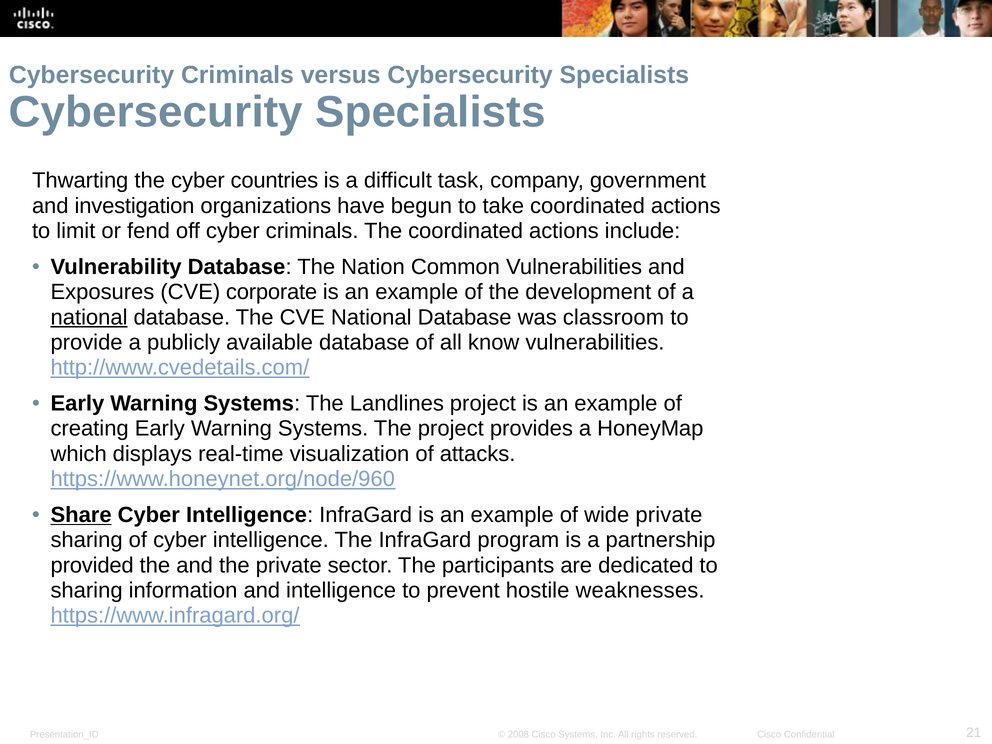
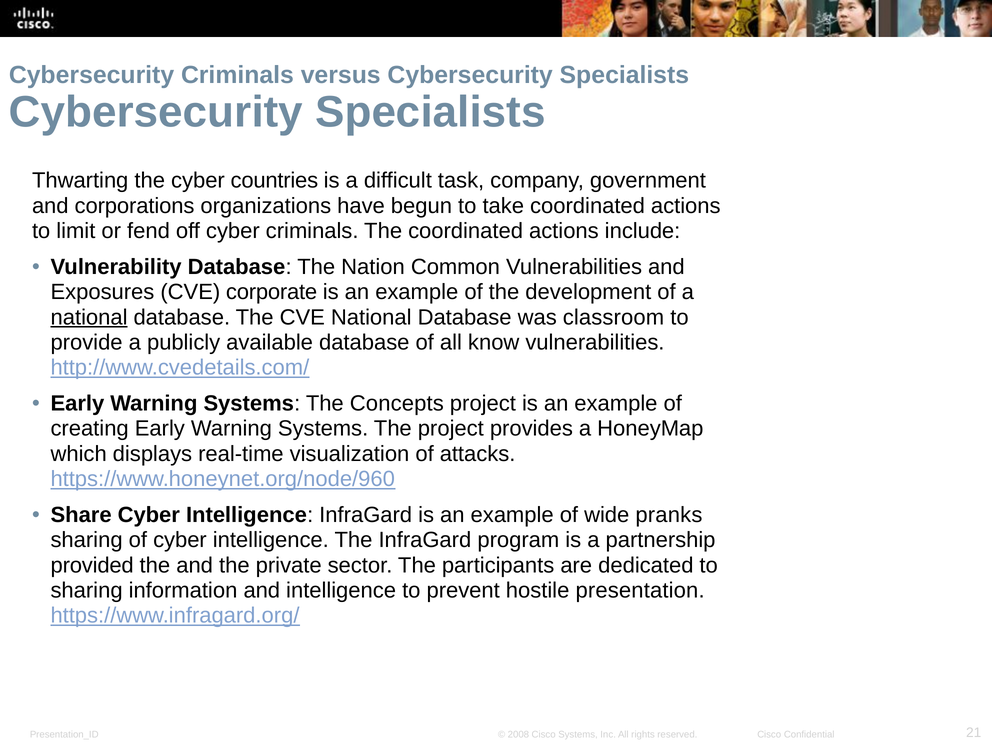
investigation: investigation -> corporations
Landlines: Landlines -> Concepts
Share underline: present -> none
wide private: private -> pranks
weaknesses: weaknesses -> presentation
